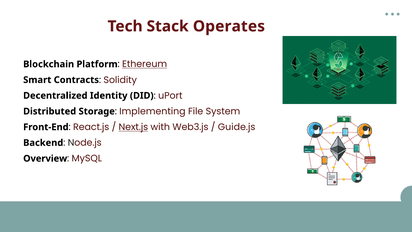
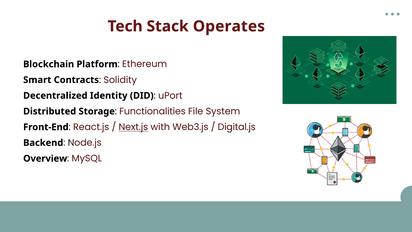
Ethereum underline: present -> none
Implementing: Implementing -> Functionalities
Guide.js: Guide.js -> Digital.js
